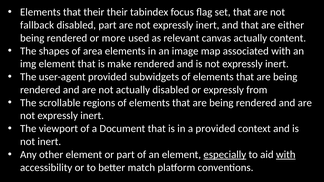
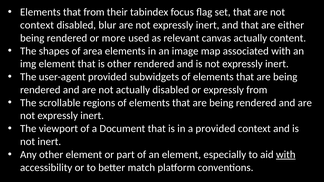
that their: their -> from
fallback at (37, 25): fallback -> context
disabled part: part -> blur
is make: make -> other
especially underline: present -> none
